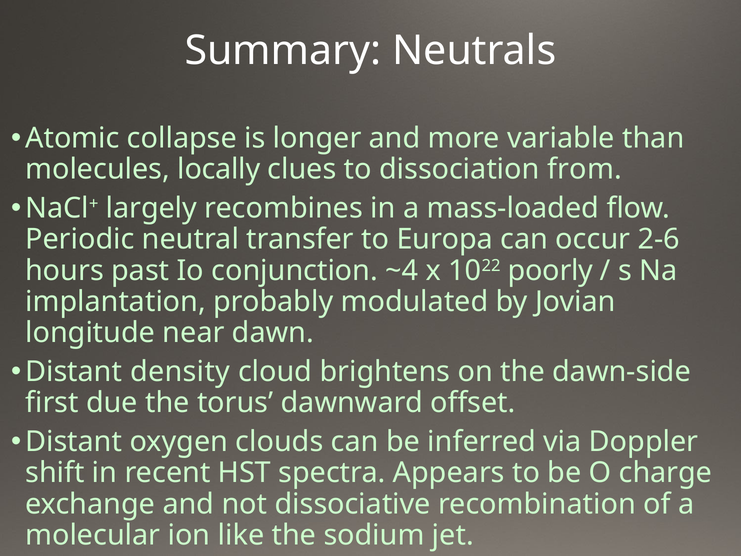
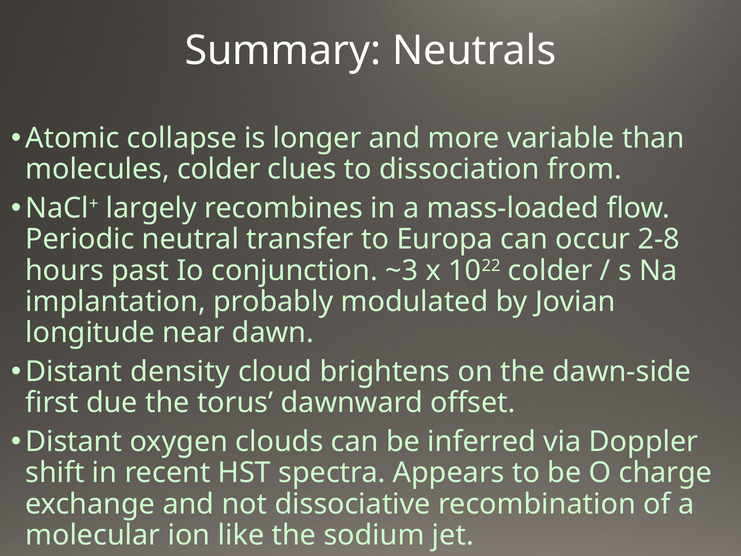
molecules locally: locally -> colder
2-6: 2-6 -> 2-8
~4: ~4 -> ~3
1022 poorly: poorly -> colder
